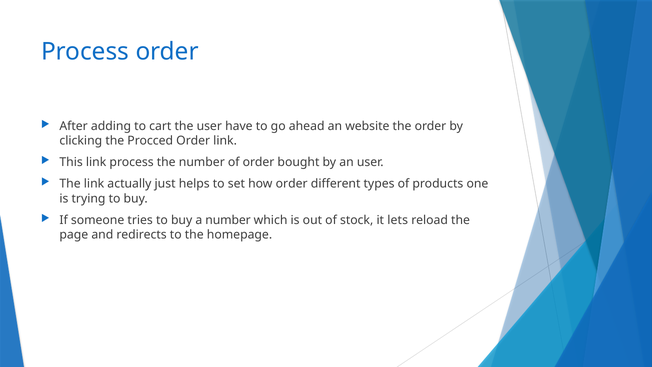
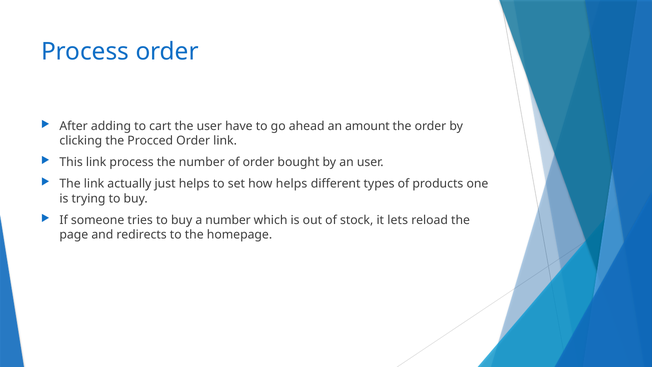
website: website -> amount
how order: order -> helps
